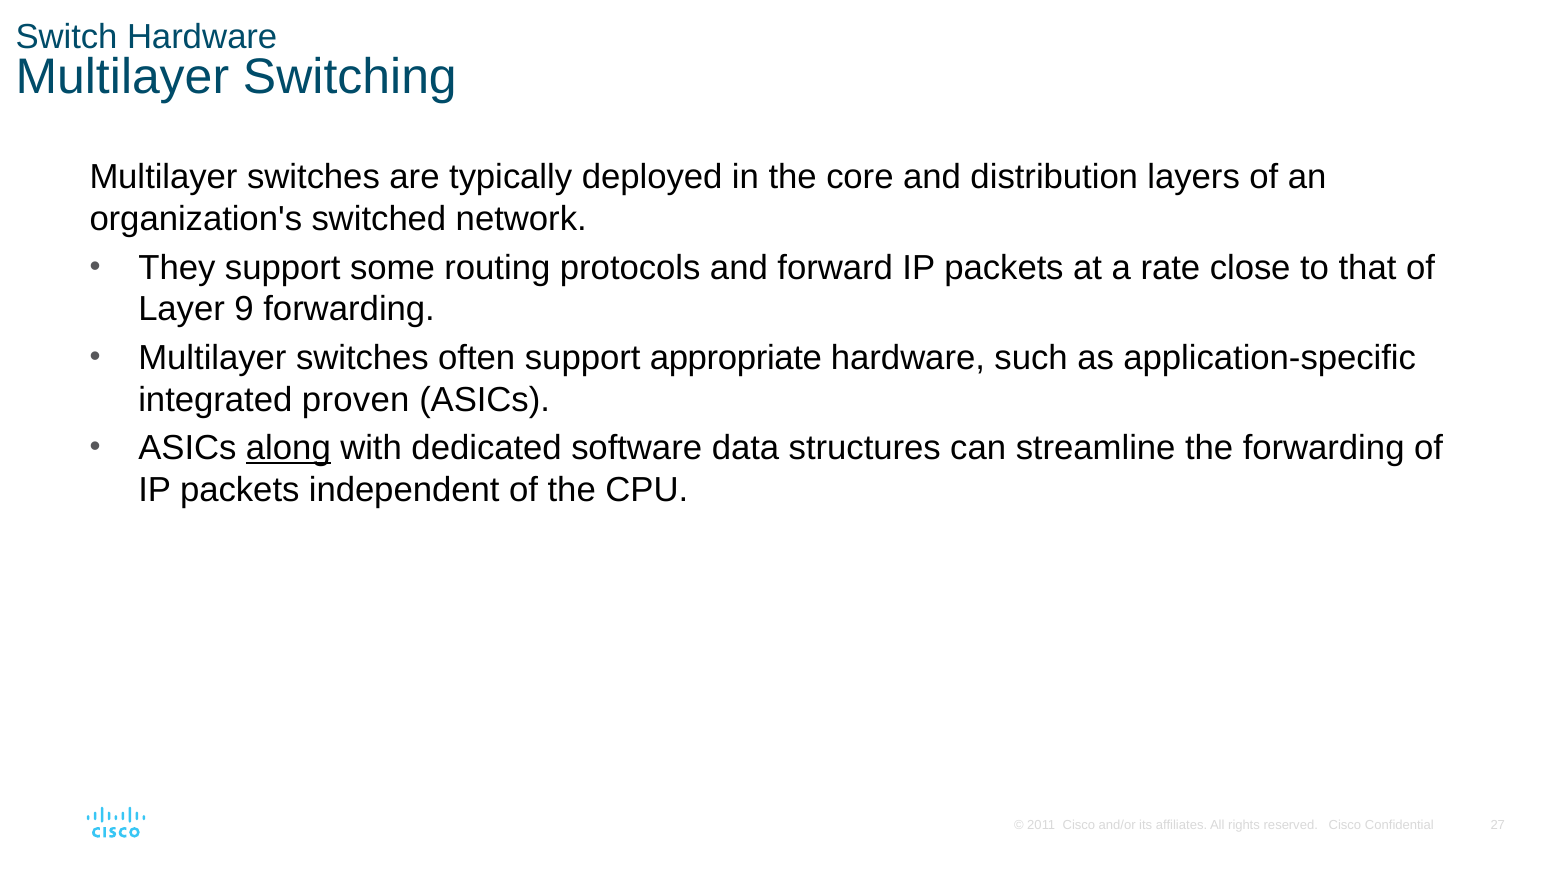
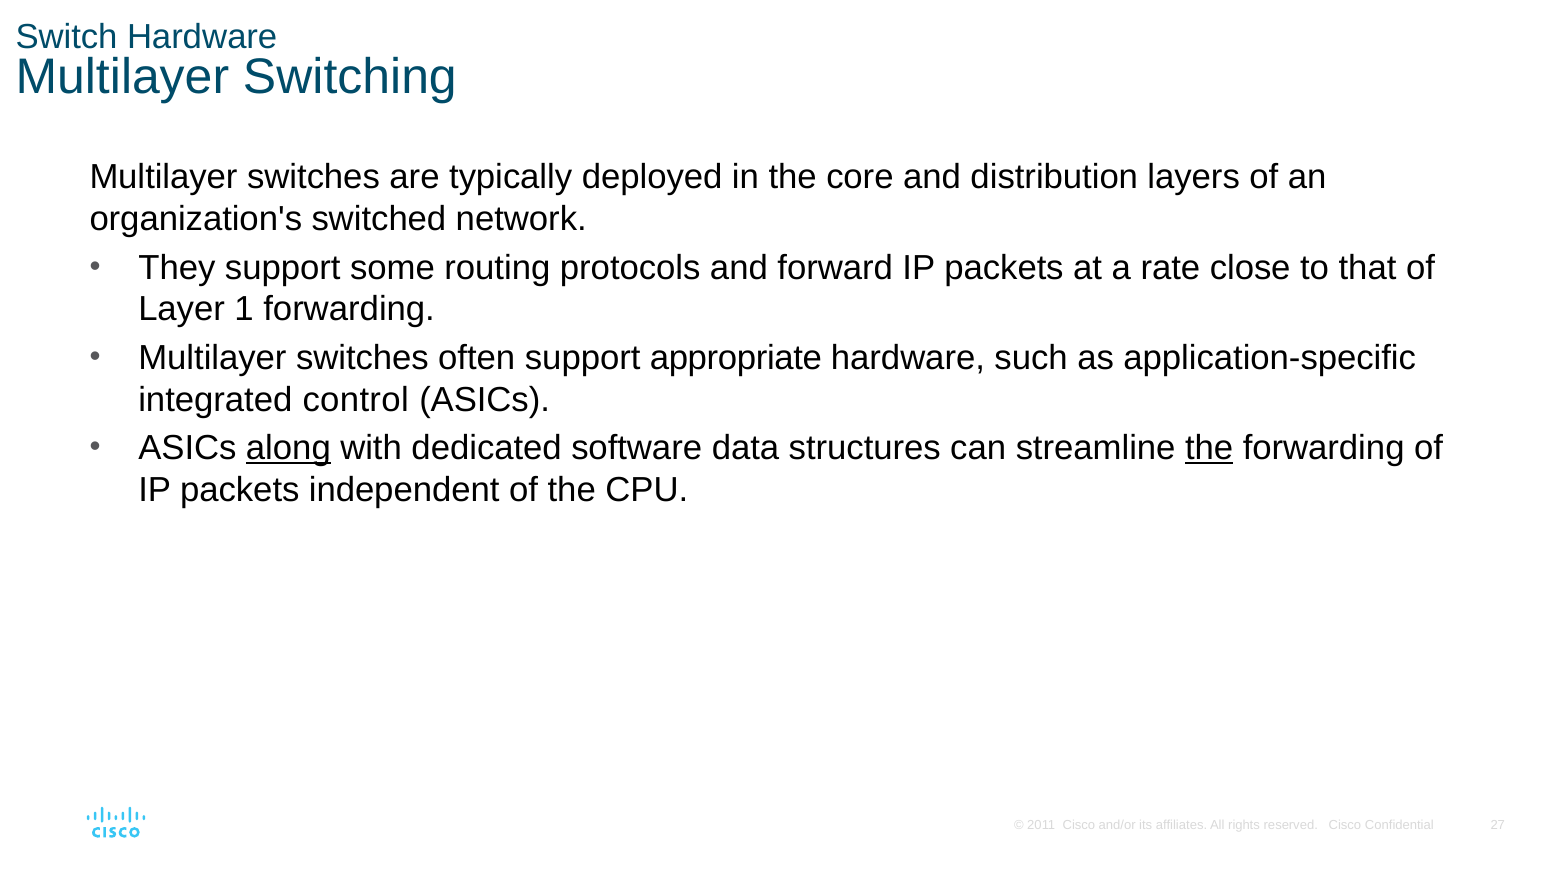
9: 9 -> 1
proven: proven -> control
the at (1209, 448) underline: none -> present
